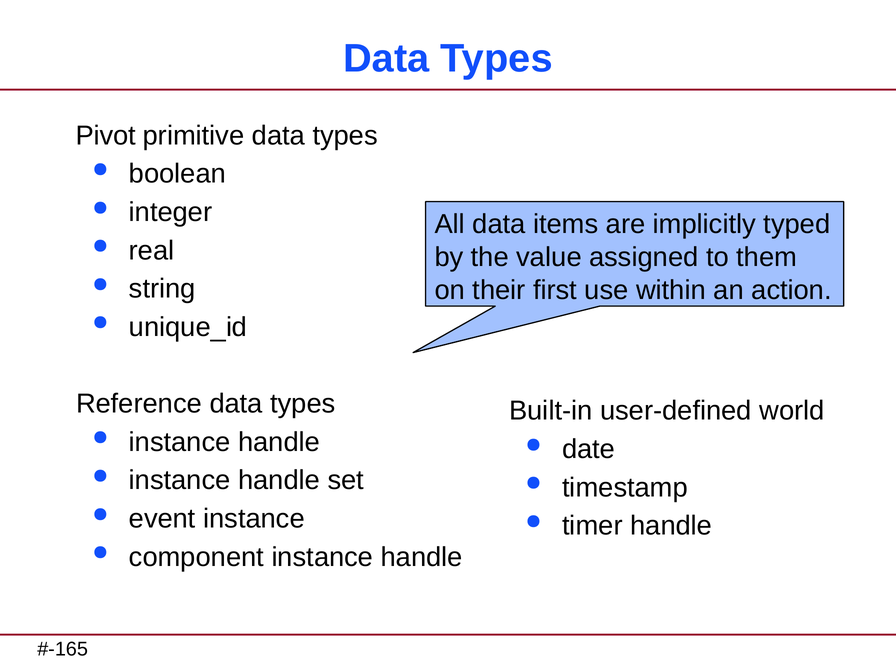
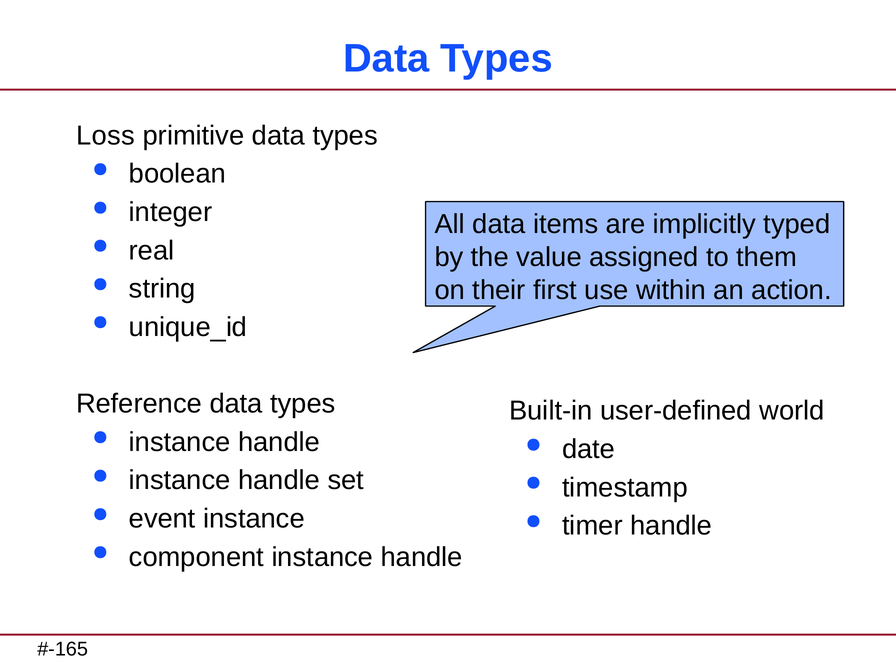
Pivot: Pivot -> Loss
